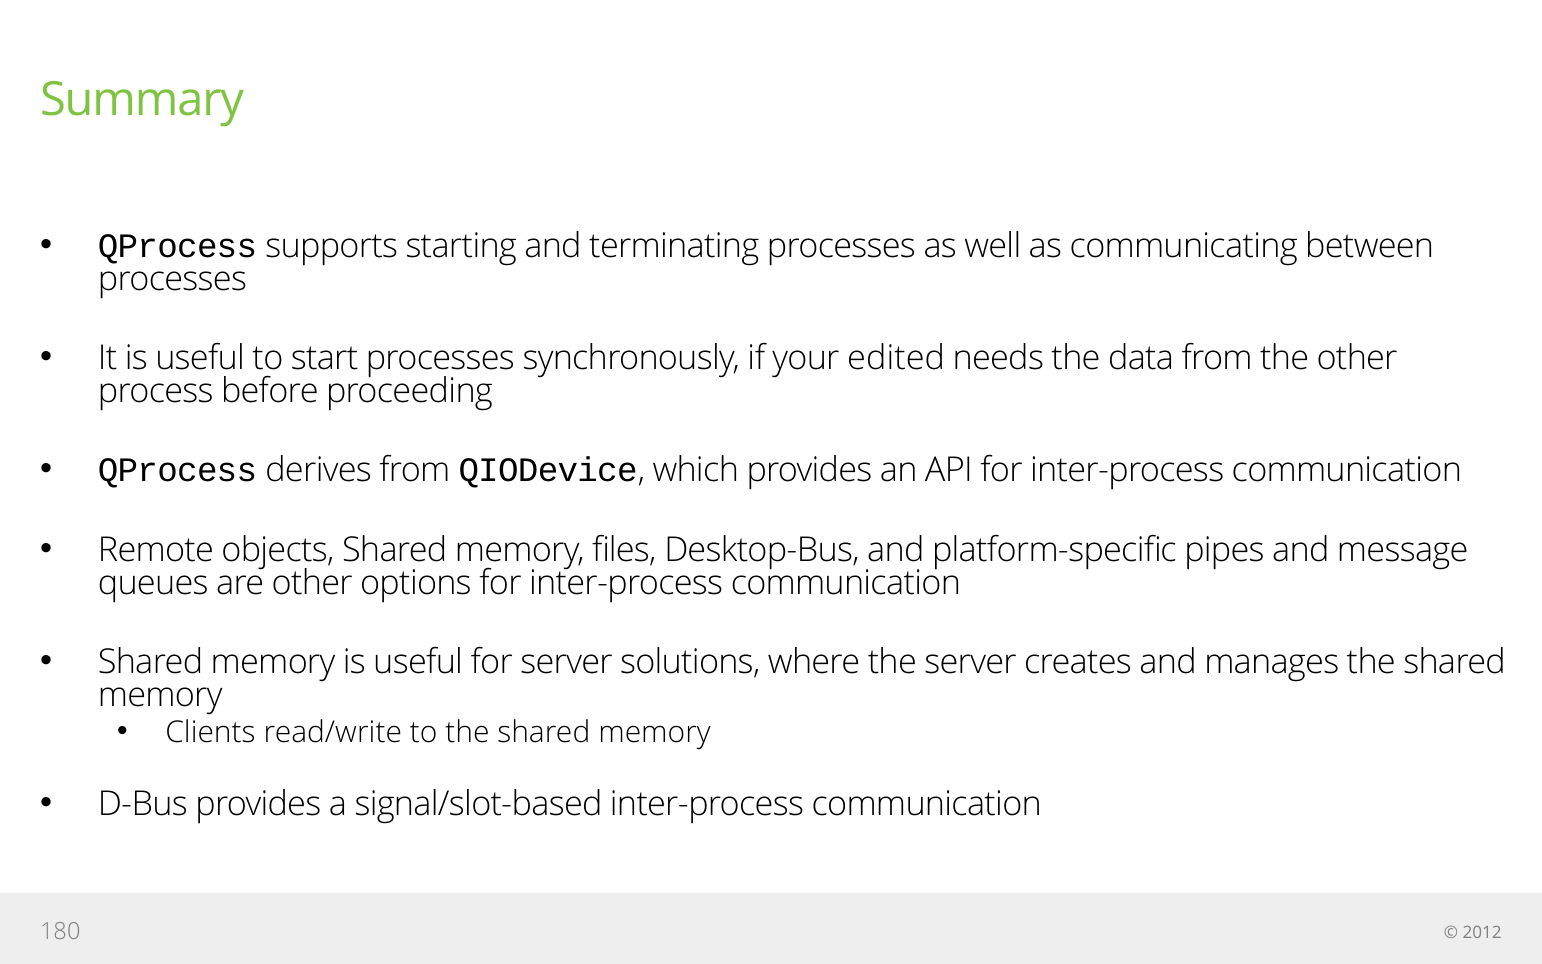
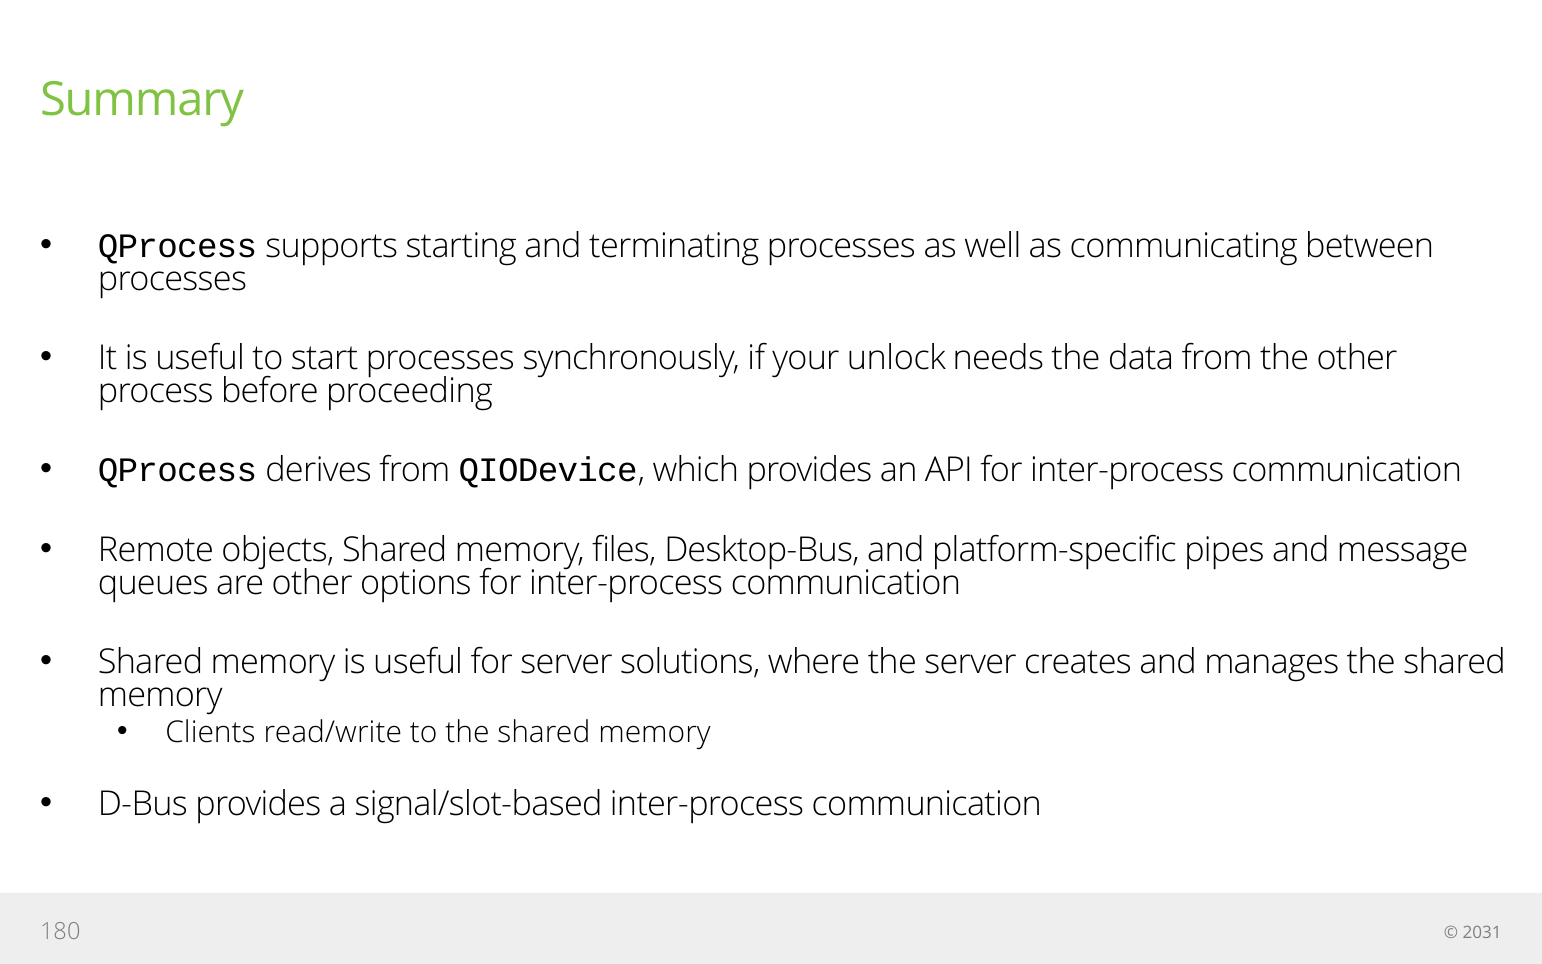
edited: edited -> unlock
2012: 2012 -> 2031
